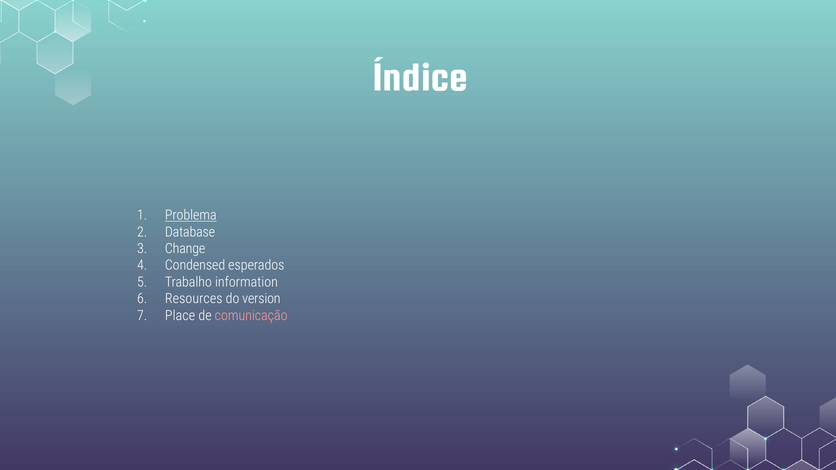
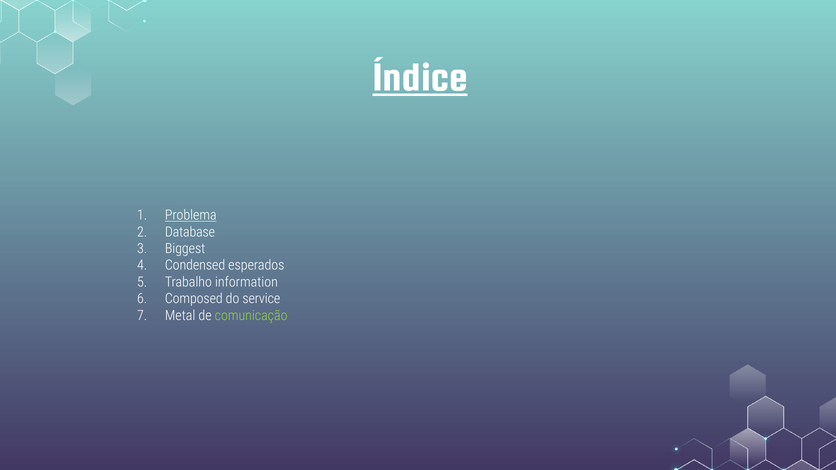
Índice underline: none -> present
Change: Change -> Biggest
Resources: Resources -> Composed
version: version -> service
Place: Place -> Metal
comunicação colour: pink -> light green
